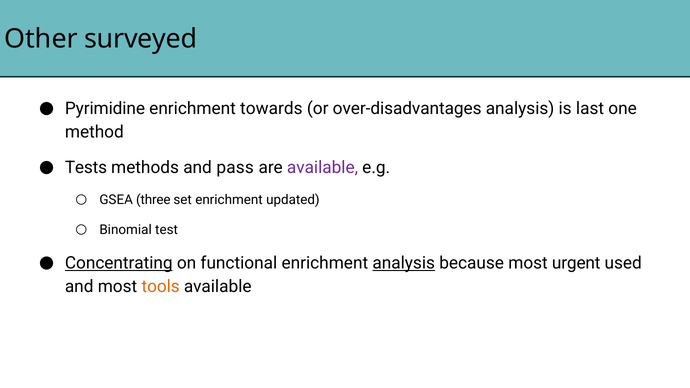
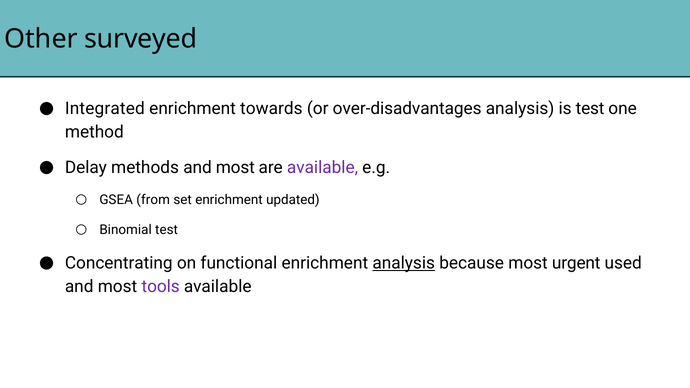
Pyrimidine: Pyrimidine -> Integrated
is last: last -> test
Tests: Tests -> Delay
methods and pass: pass -> most
three: three -> from
Concentrating underline: present -> none
tools colour: orange -> purple
